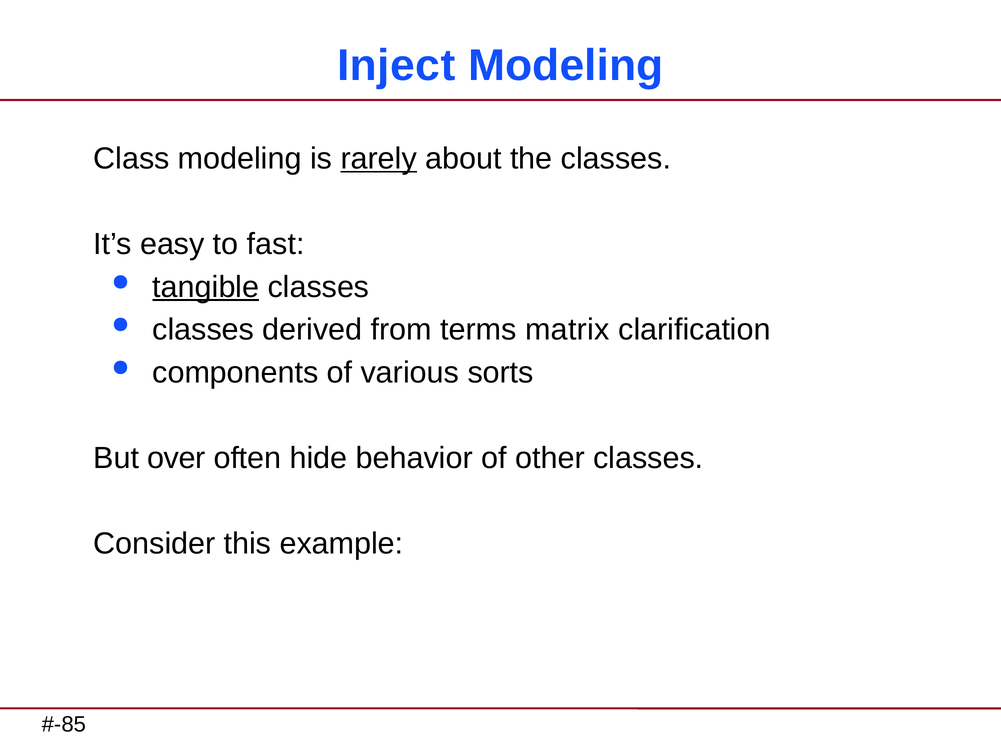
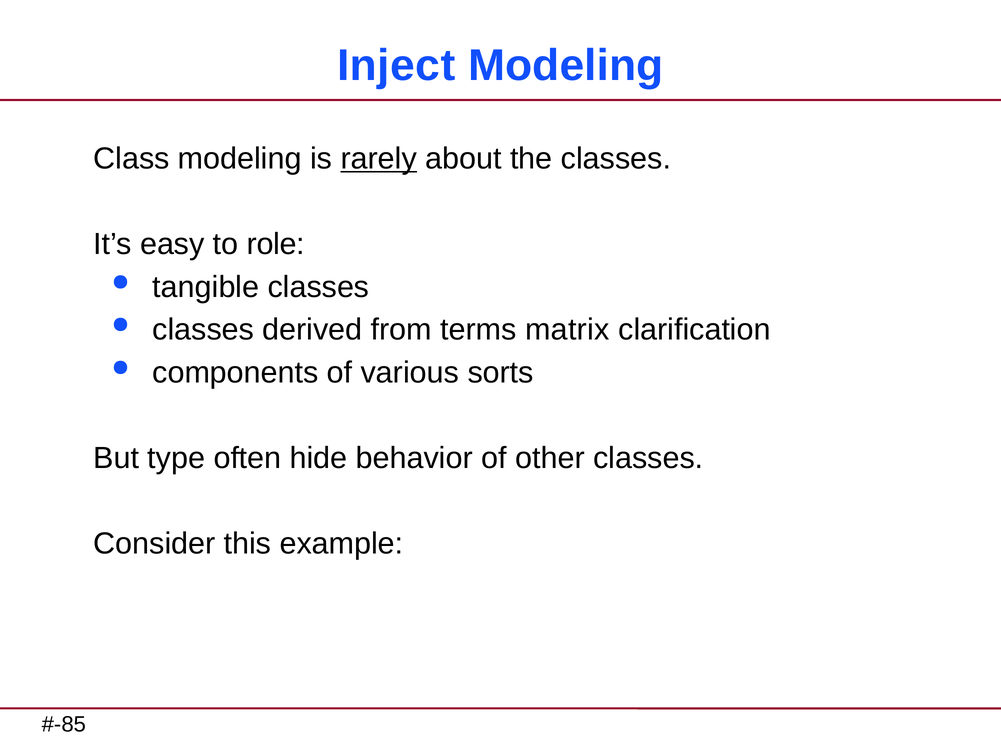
fast: fast -> role
tangible underline: present -> none
over: over -> type
